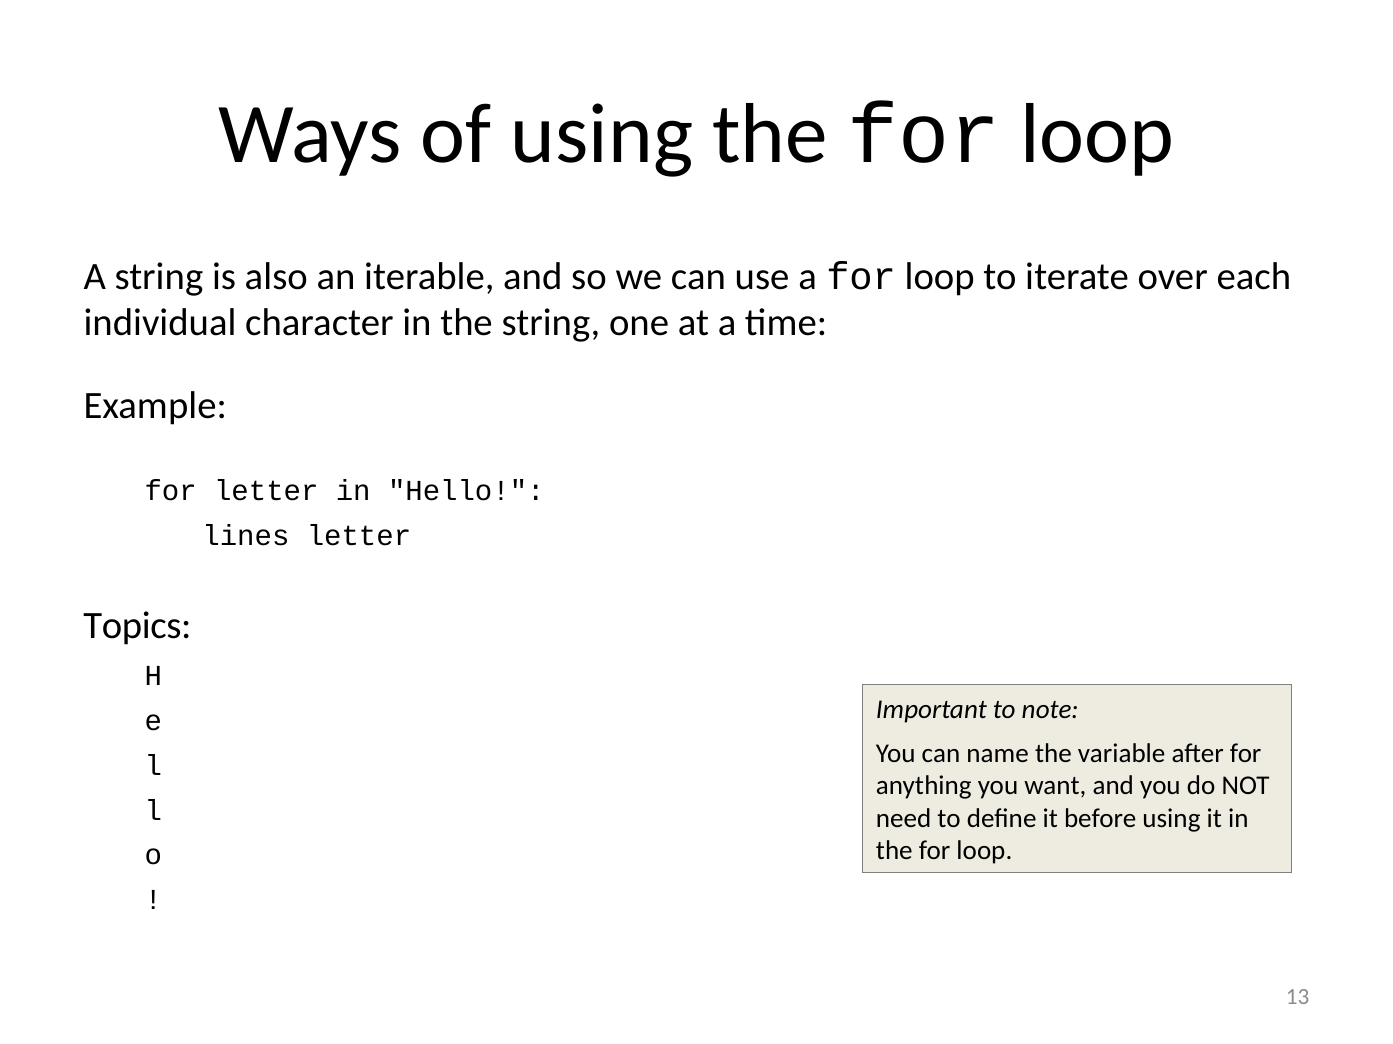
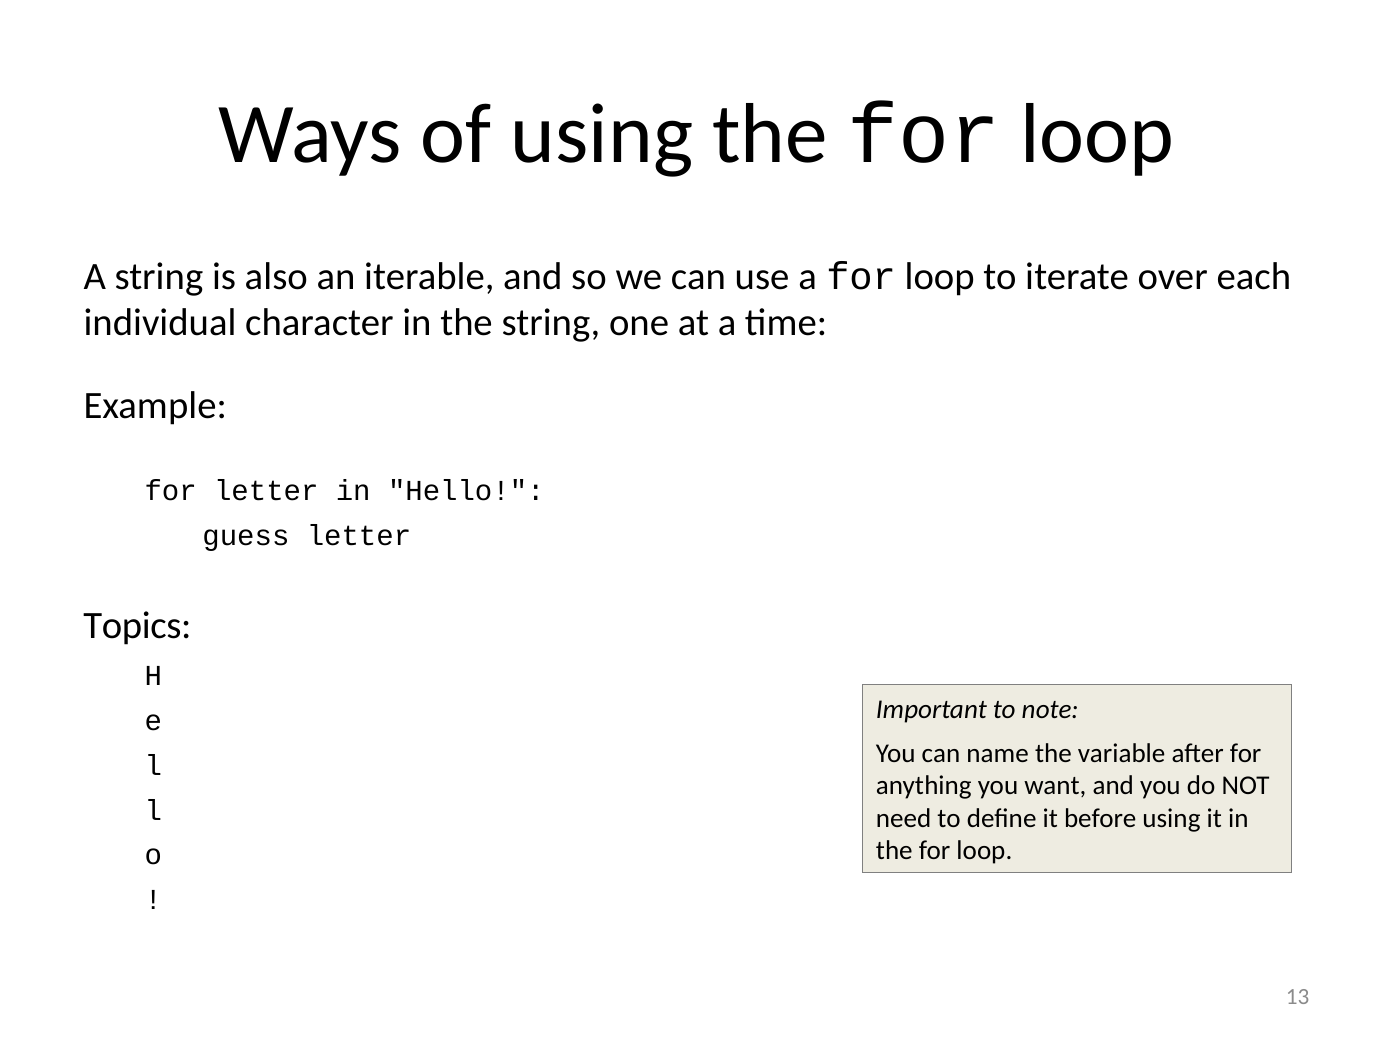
lines: lines -> guess
